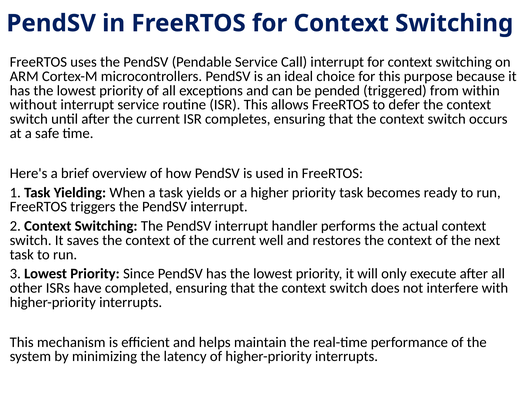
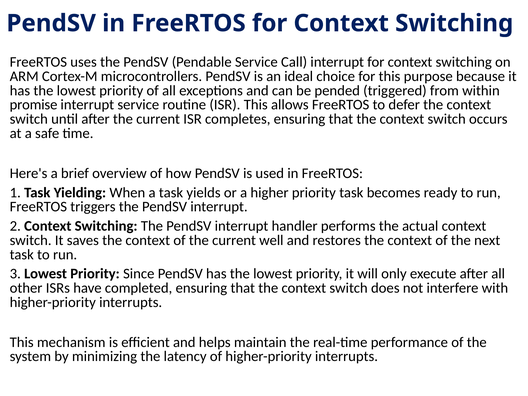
without: without -> promise
